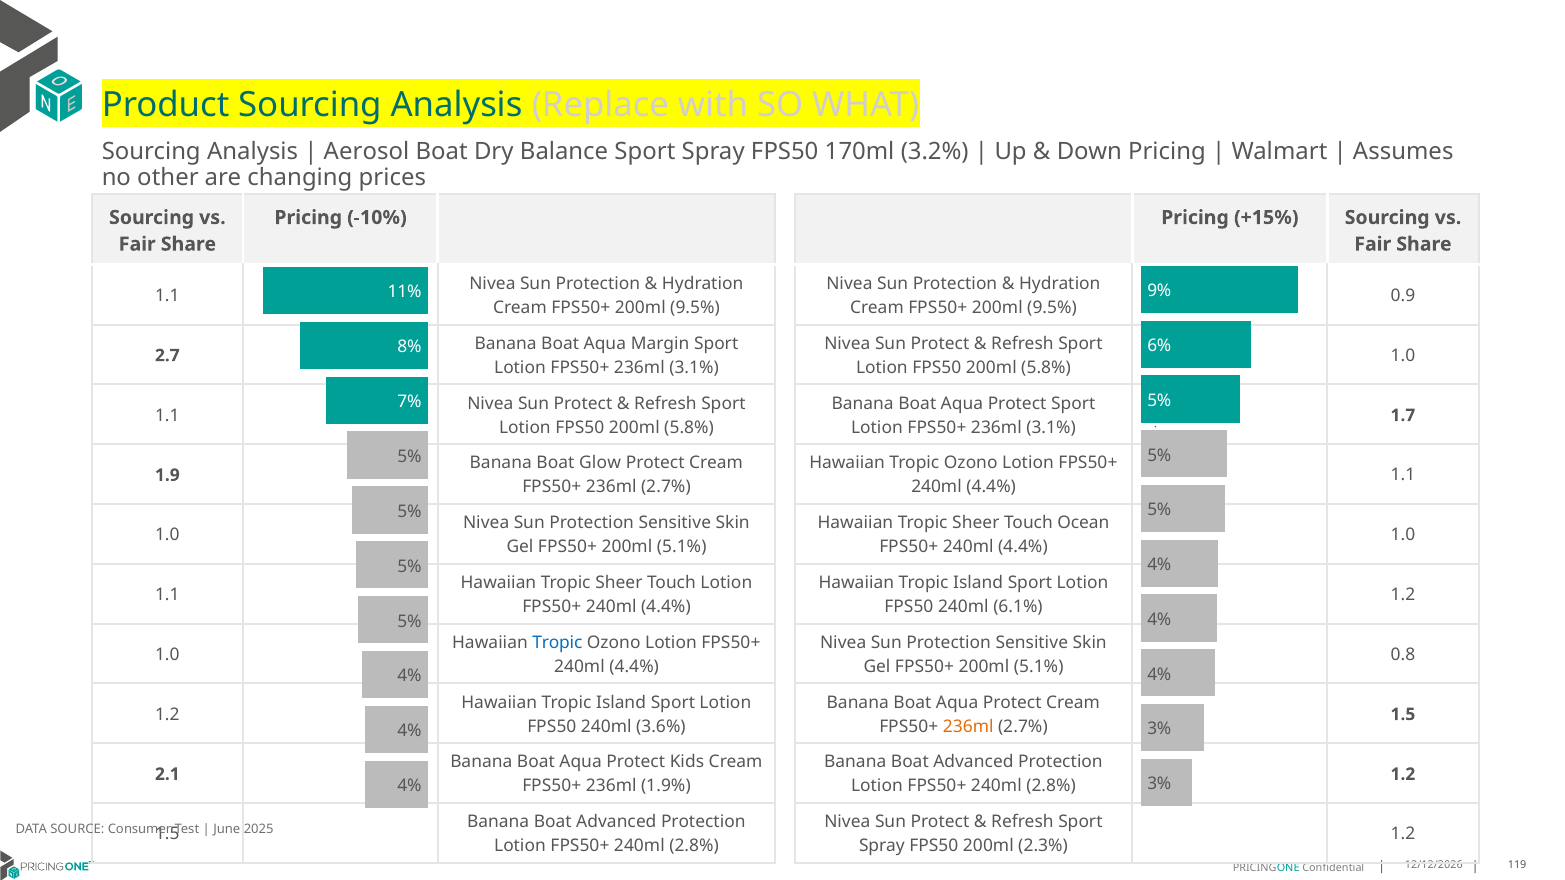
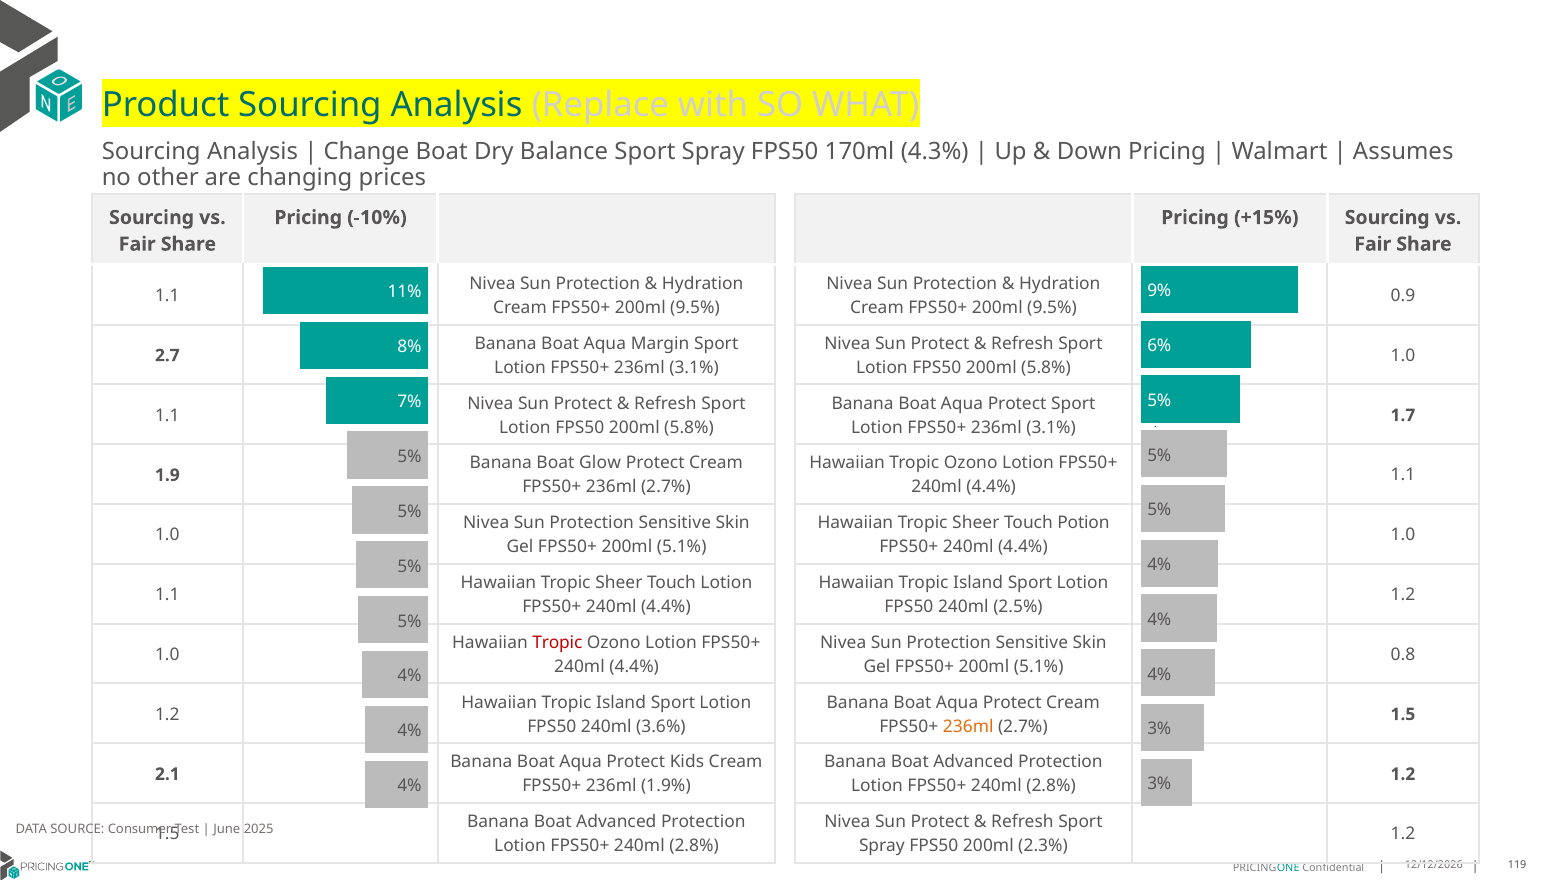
Aerosol: Aerosol -> Change
3.2%: 3.2% -> 4.3%
Ocean: Ocean -> Potion
6.1%: 6.1% -> 2.5%
Tropic at (557, 643) colour: blue -> red
